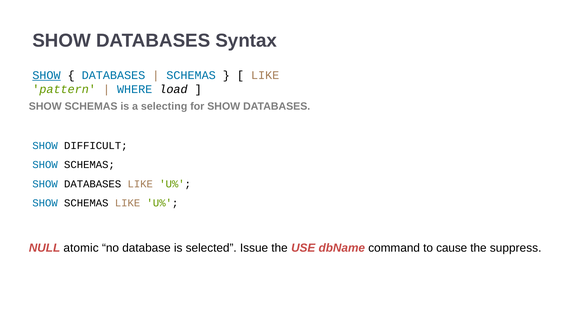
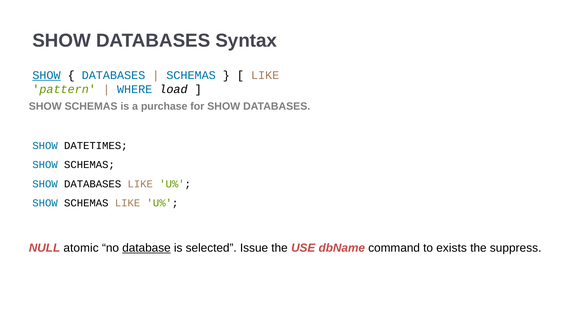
selecting: selecting -> purchase
DIFFICULT: DIFFICULT -> DATETIMES
database underline: none -> present
cause: cause -> exists
